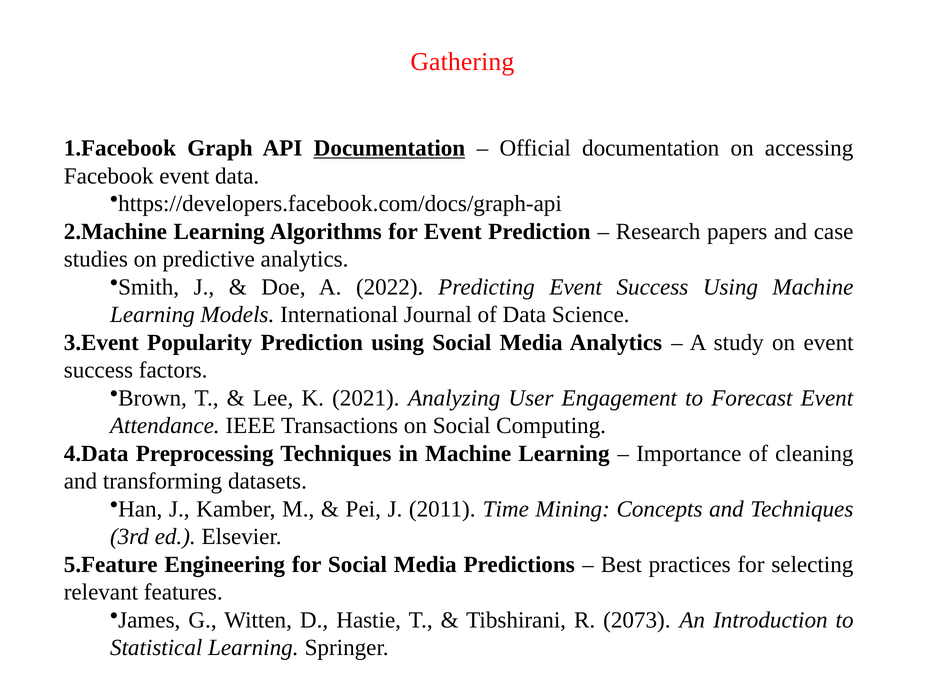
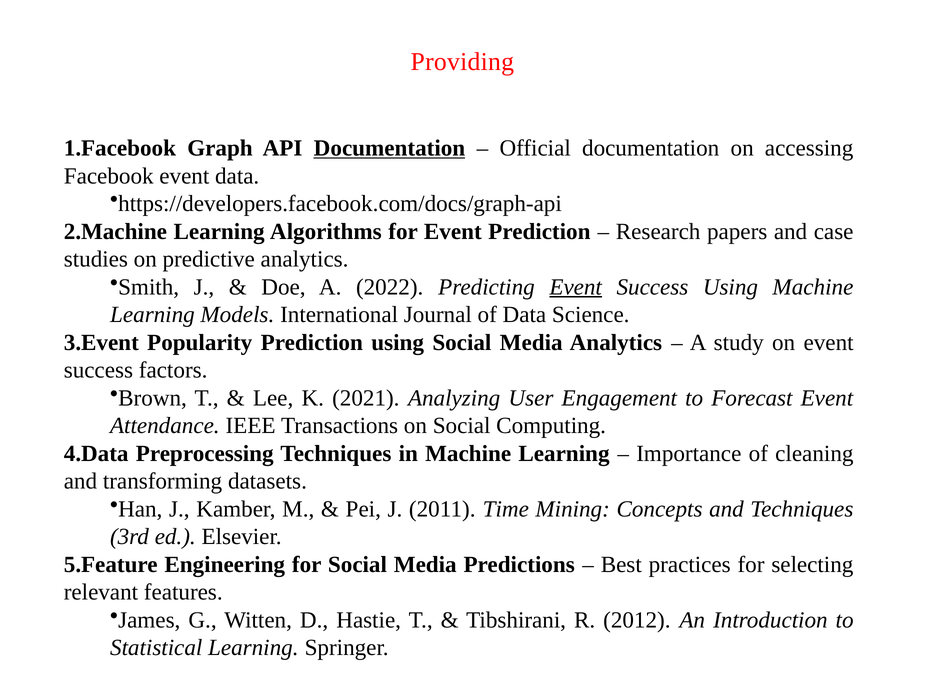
Gathering: Gathering -> Providing
Event at (576, 287) underline: none -> present
2073: 2073 -> 2012
